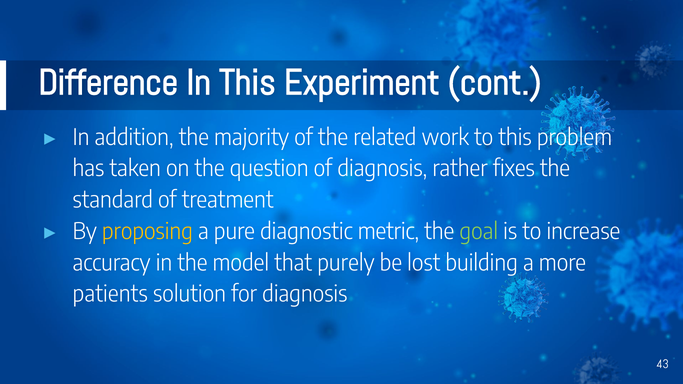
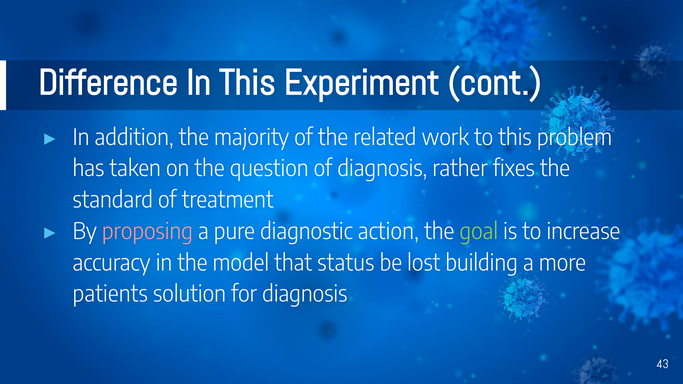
proposing colour: yellow -> pink
metric: metric -> action
purely: purely -> status
